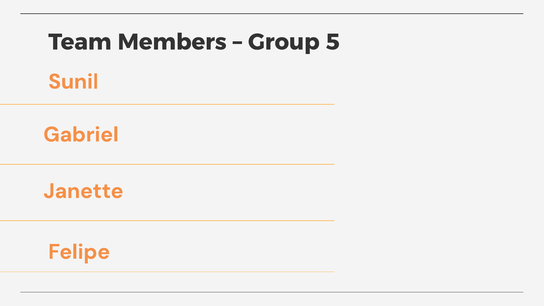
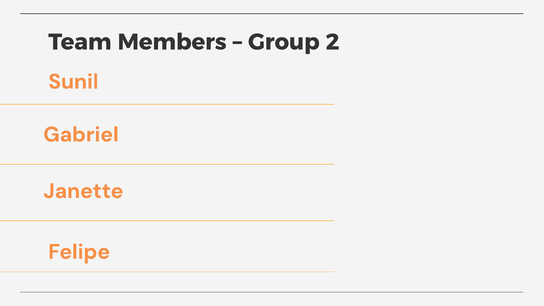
5: 5 -> 2
